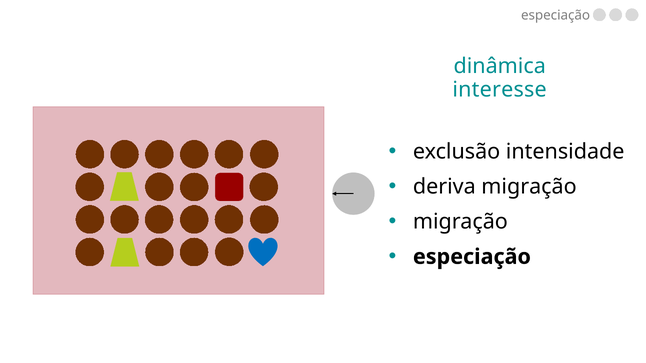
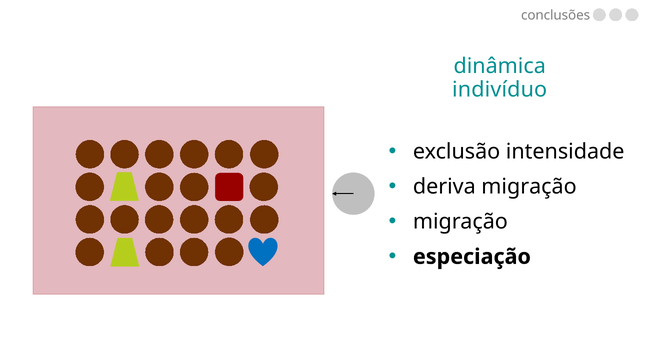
especiação at (556, 15): especiação -> conclusões
interesse: interesse -> indivíduo
